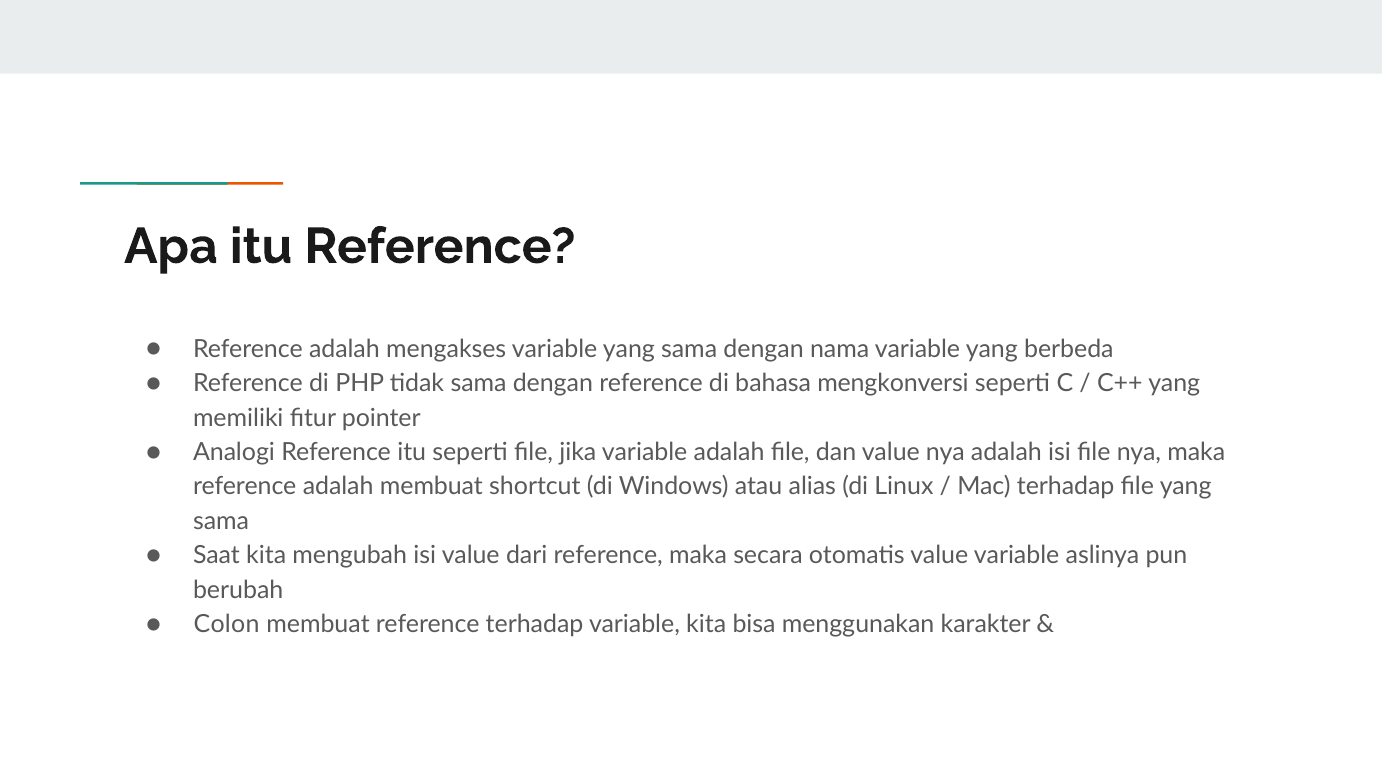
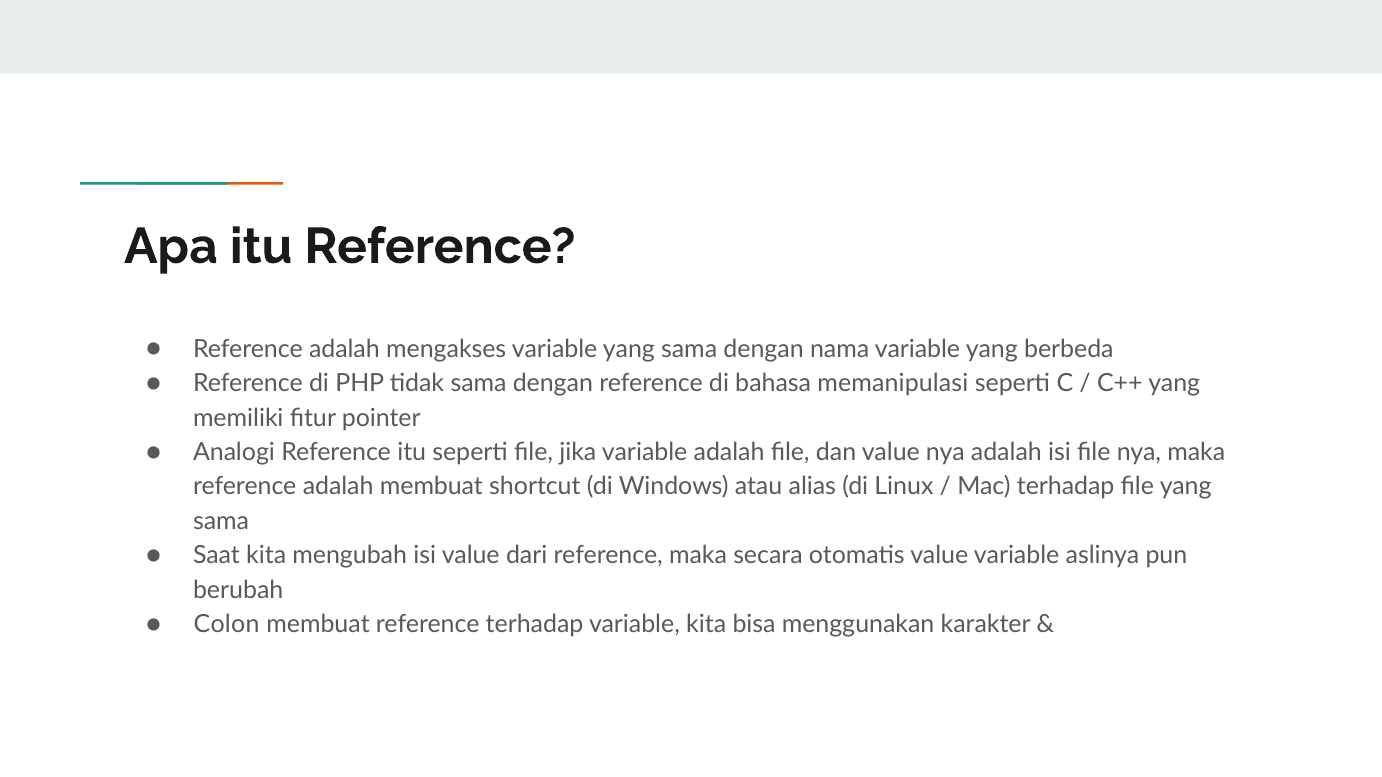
mengkonversi: mengkonversi -> memanipulasi
